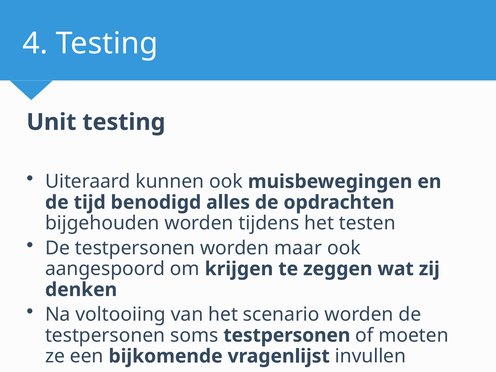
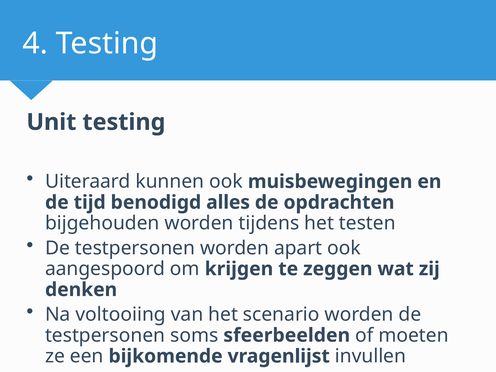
maar: maar -> apart
soms testpersonen: testpersonen -> sfeerbeelden
